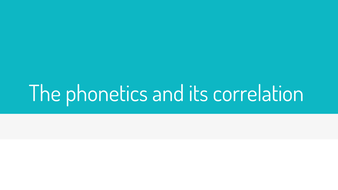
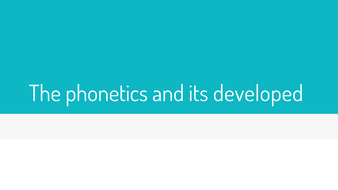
correlation: correlation -> developed
